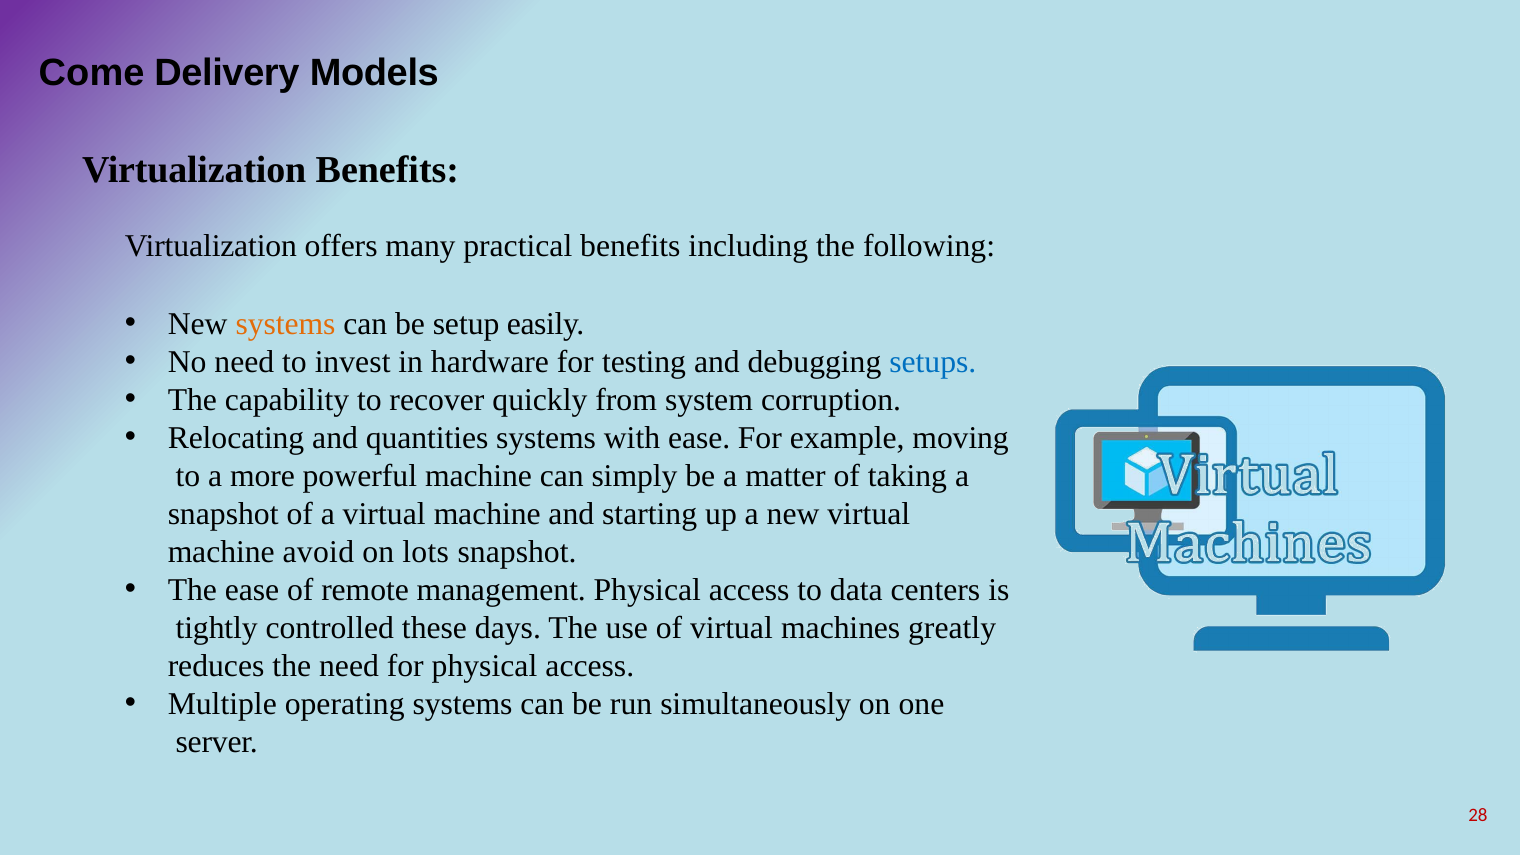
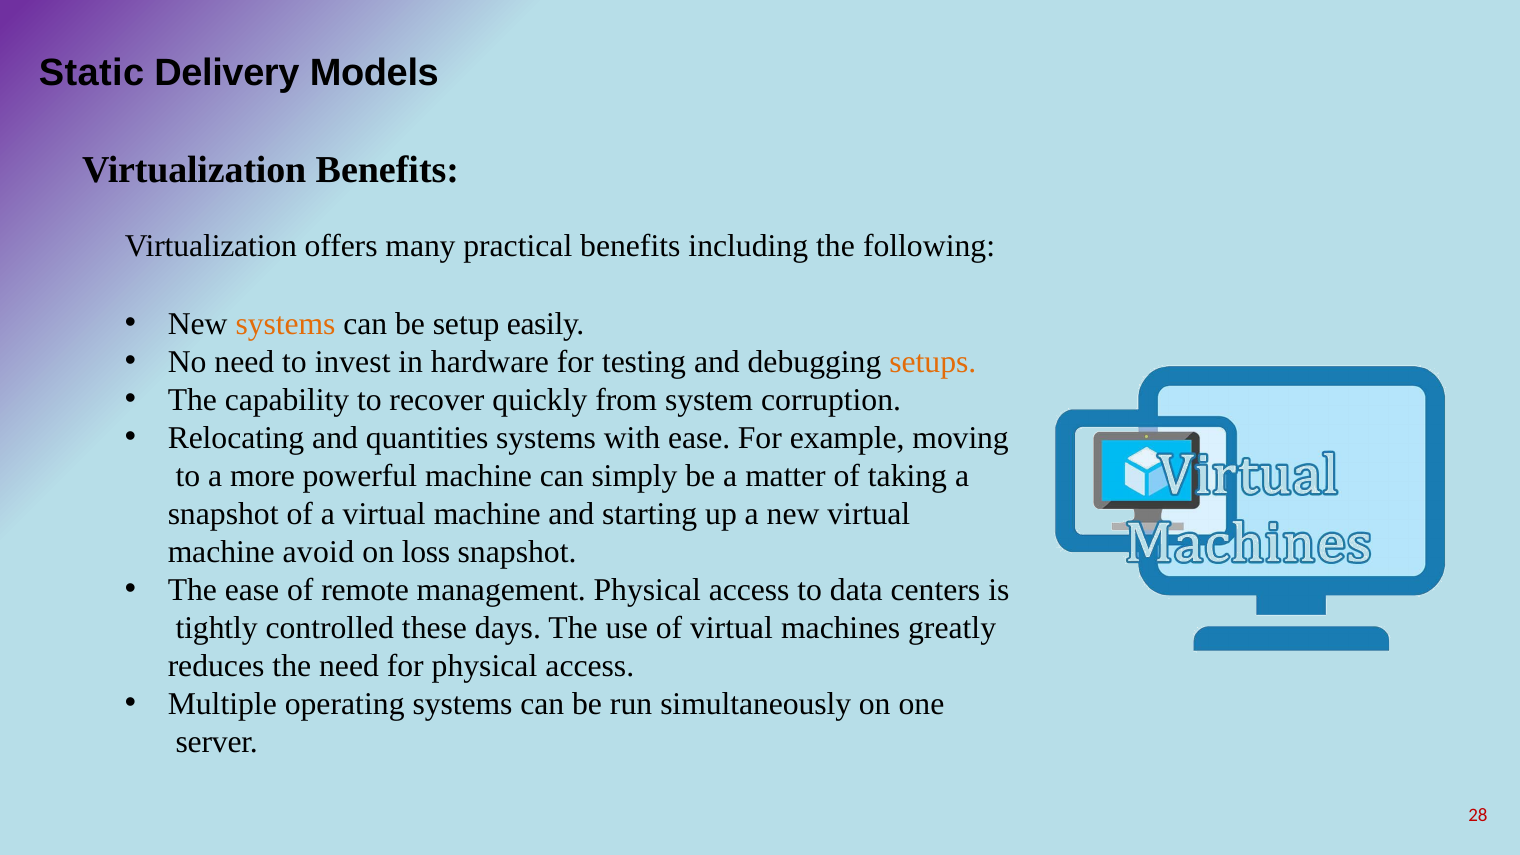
Come: Come -> Static
setups colour: blue -> orange
lots: lots -> loss
